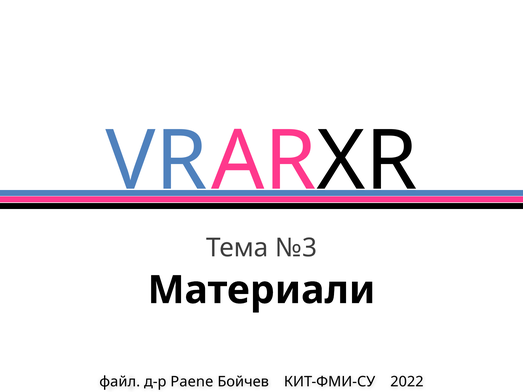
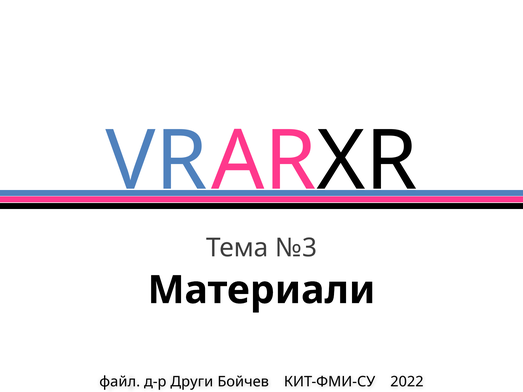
Paene: Paene -> Други
